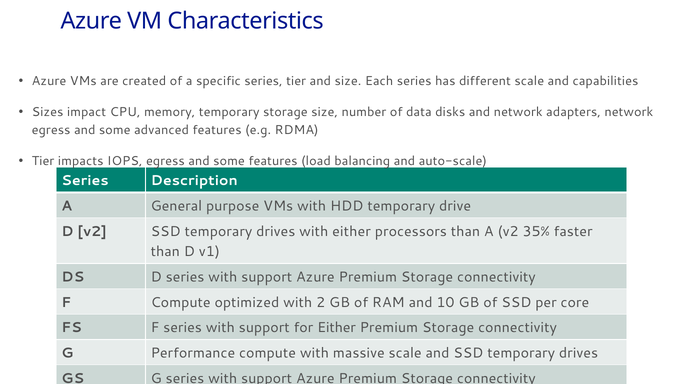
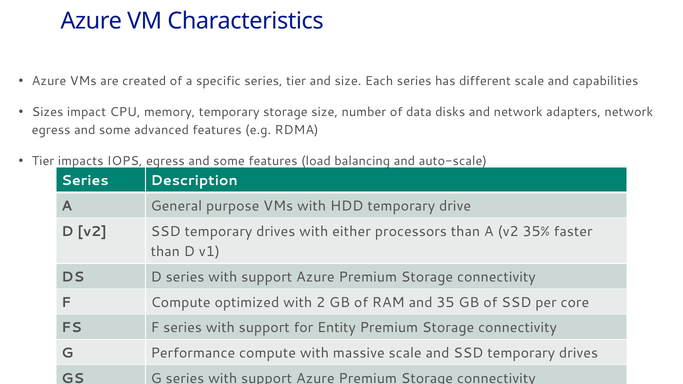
10: 10 -> 35
for Either: Either -> Entity
